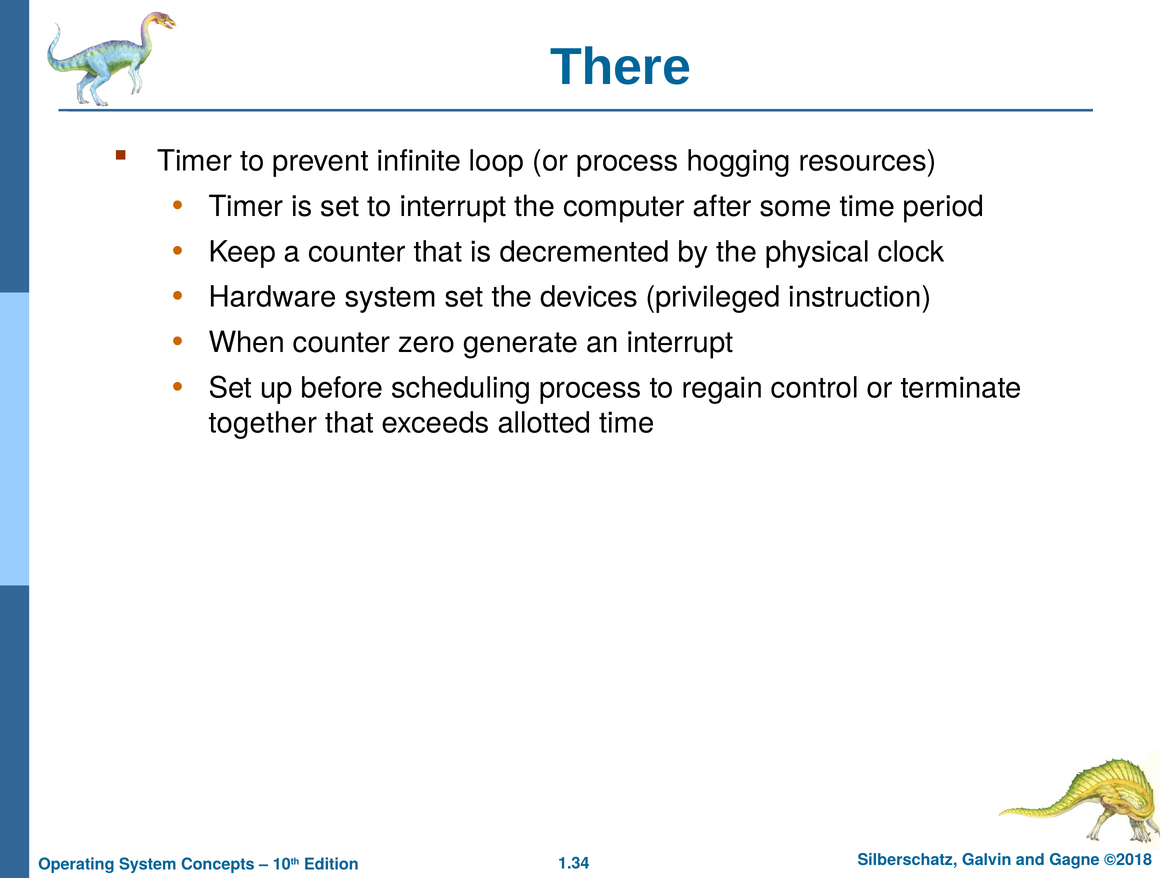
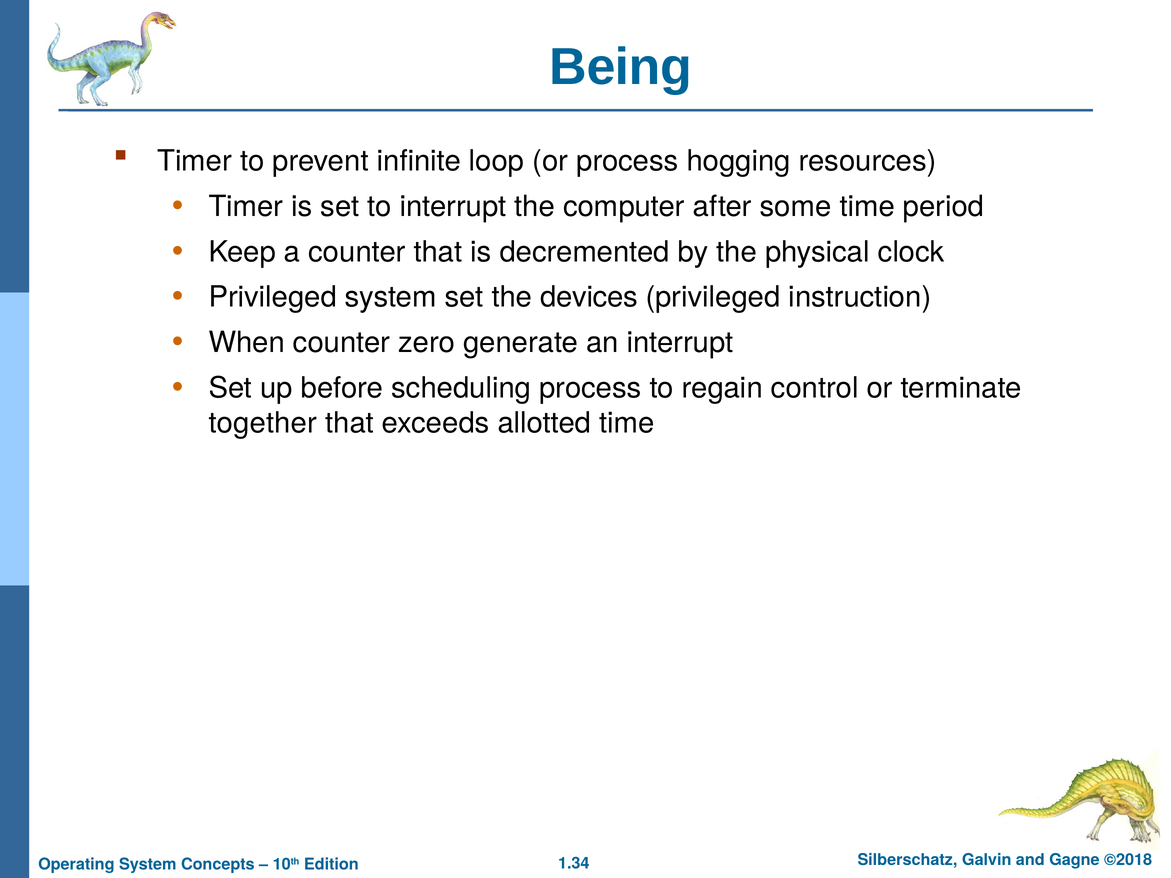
There: There -> Being
Hardware at (273, 297): Hardware -> Privileged
